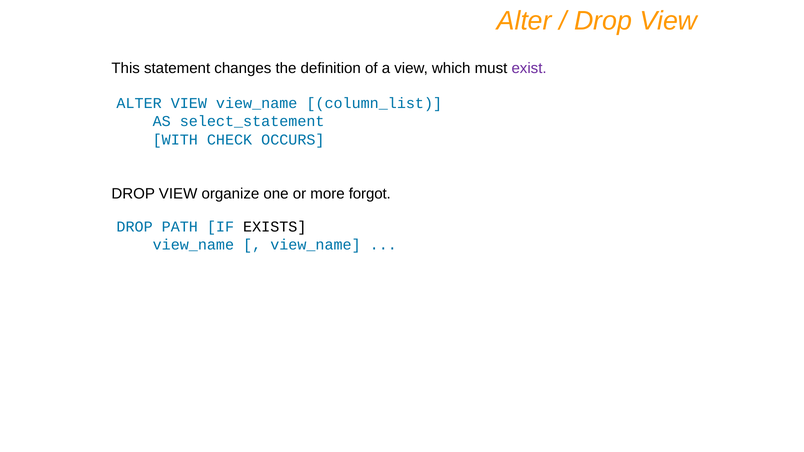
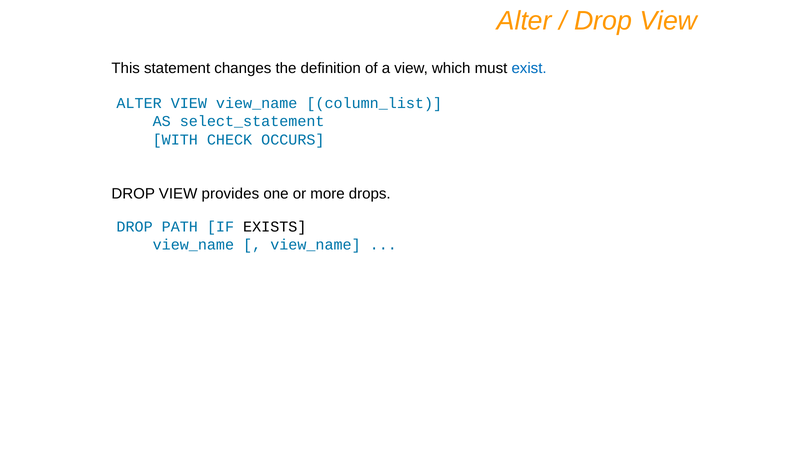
exist colour: purple -> blue
organize: organize -> provides
forgot: forgot -> drops
